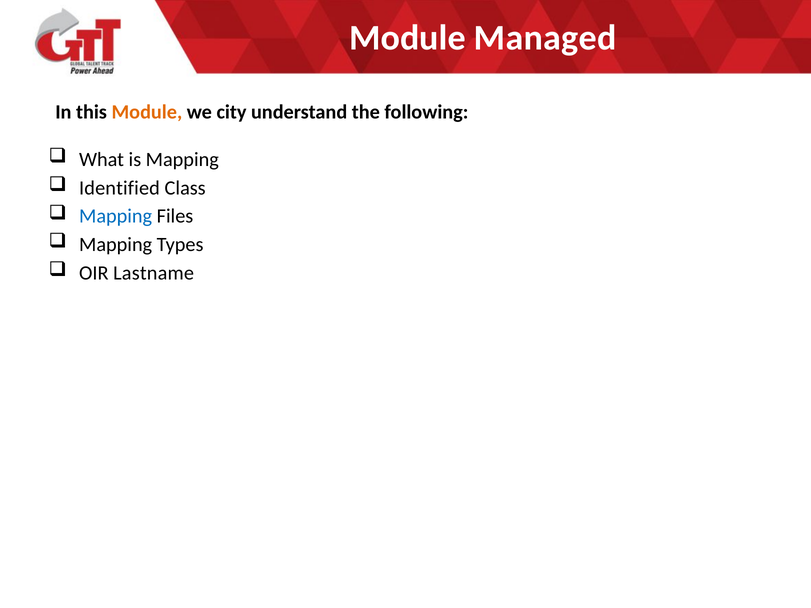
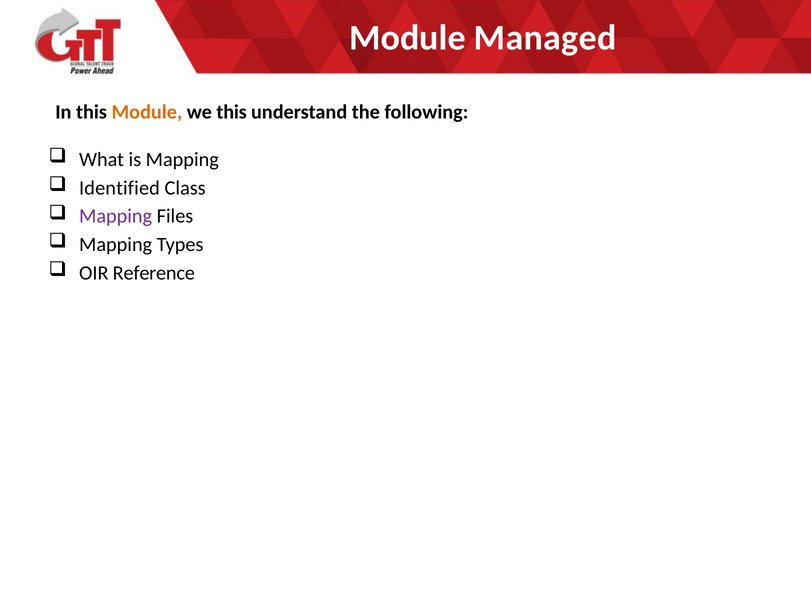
we city: city -> this
Mapping at (116, 216) colour: blue -> purple
Lastname: Lastname -> Reference
